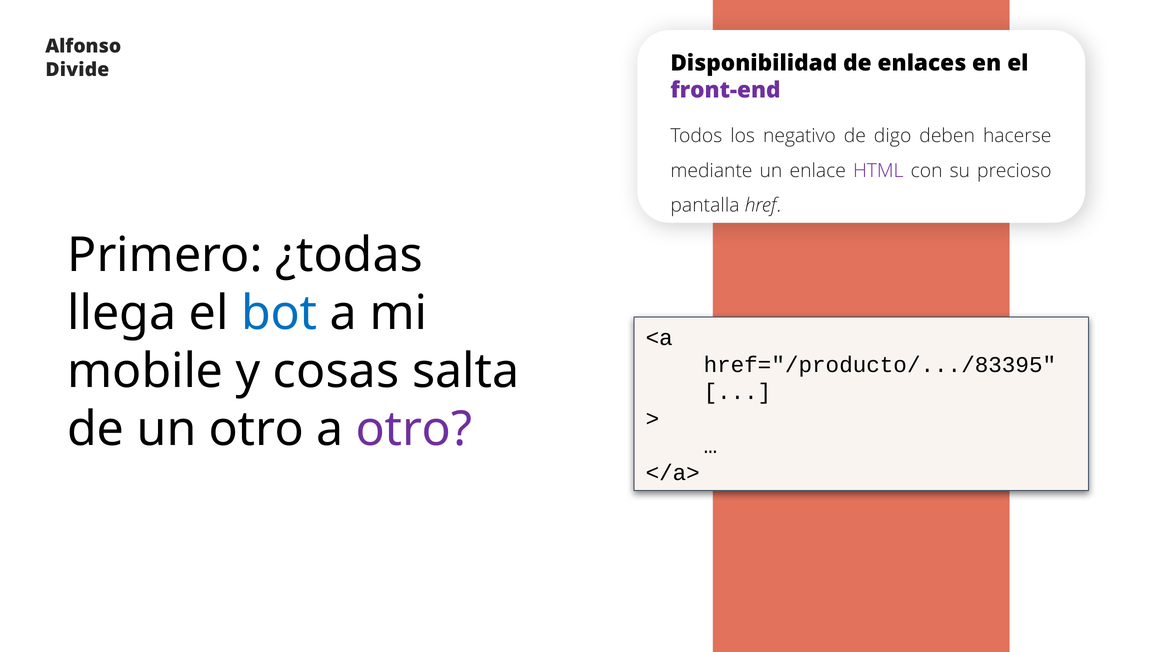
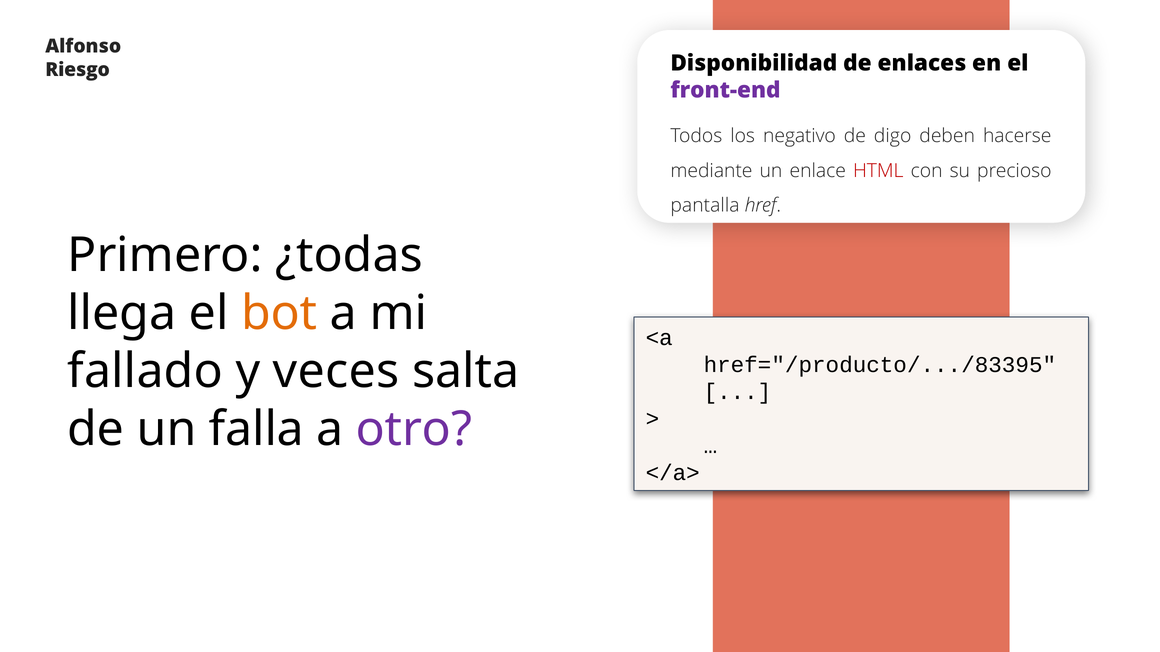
Divide: Divide -> Riesgo
HTML colour: purple -> red
bot colour: blue -> orange
mobile: mobile -> fallado
cosas: cosas -> veces
un otro: otro -> falla
